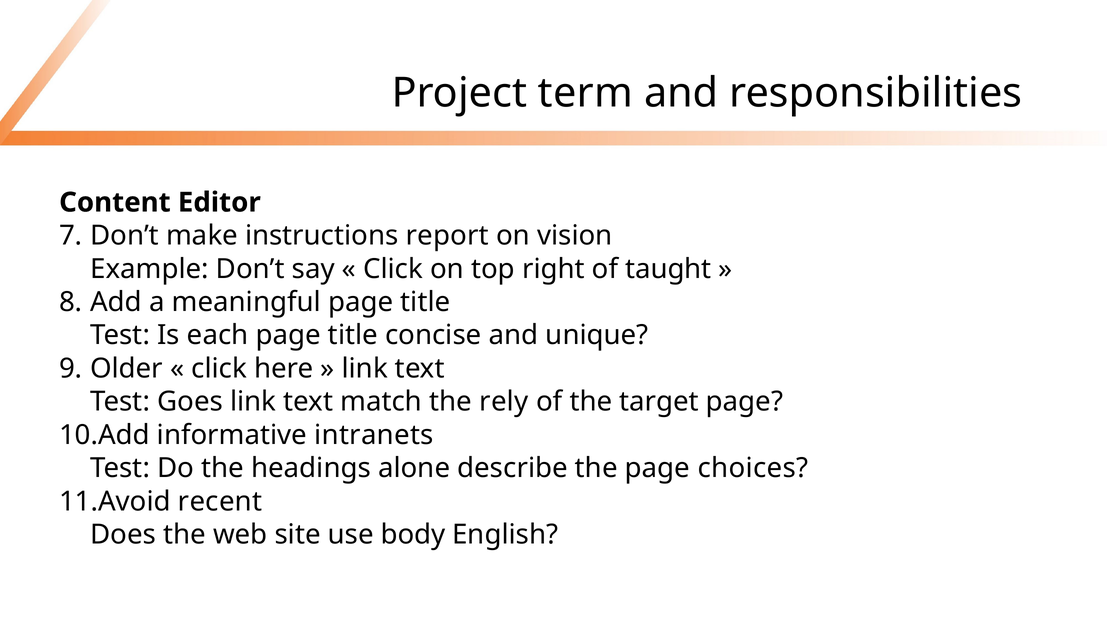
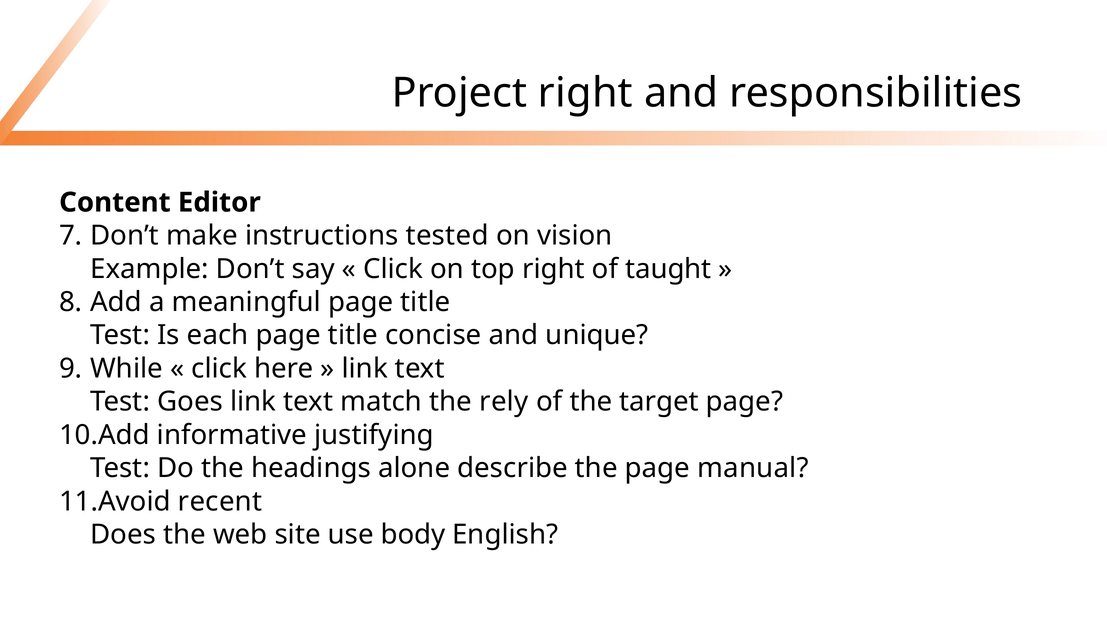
Project term: term -> right
report: report -> tested
Older: Older -> While
intranets: intranets -> justifying
choices: choices -> manual
